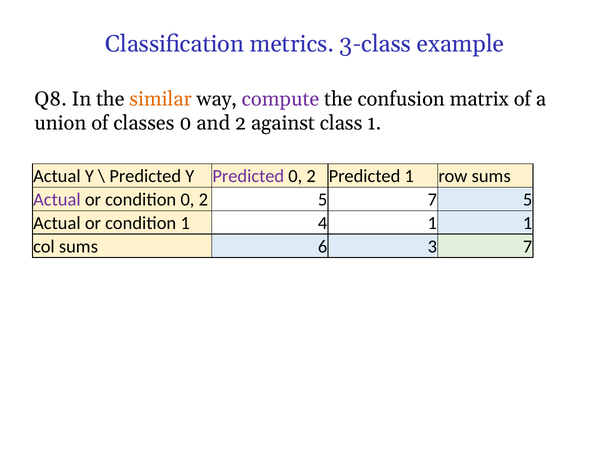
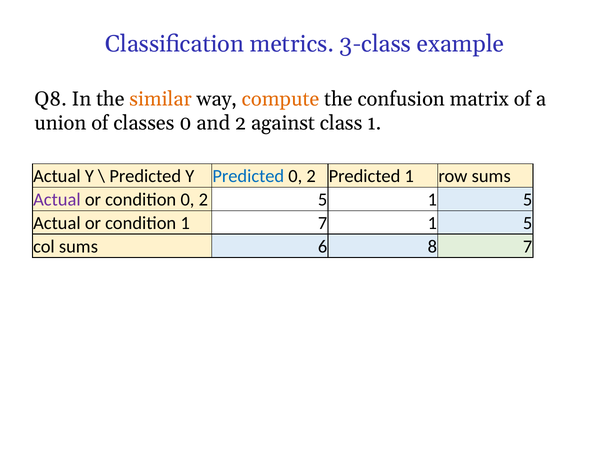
compute colour: purple -> orange
Predicted at (248, 176) colour: purple -> blue
5 7: 7 -> 1
1 4: 4 -> 7
1 at (528, 223): 1 -> 5
3: 3 -> 8
